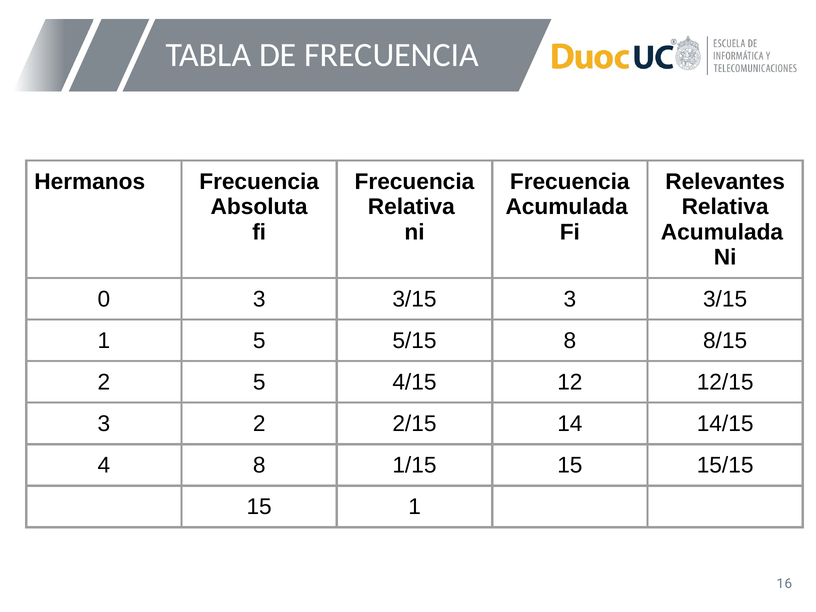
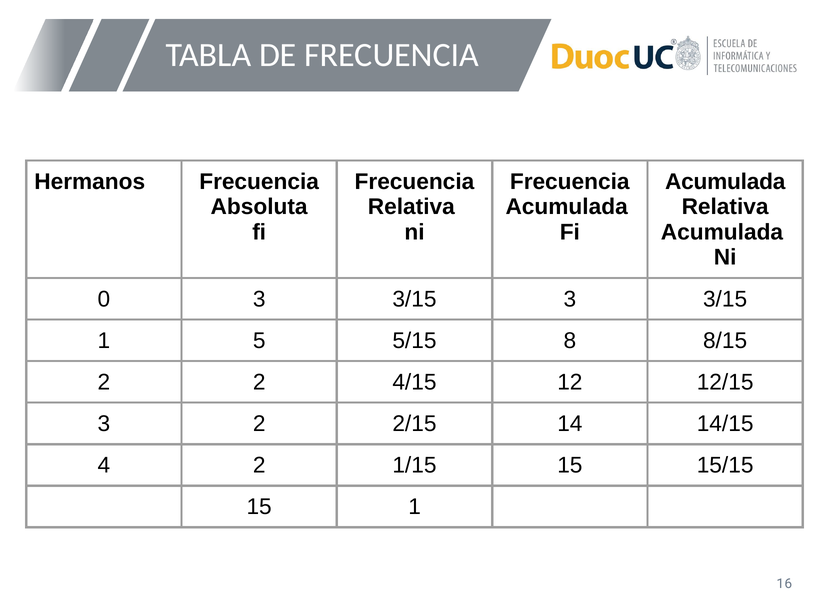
Relevantes at (725, 182): Relevantes -> Acumulada
2 5: 5 -> 2
4 8: 8 -> 2
